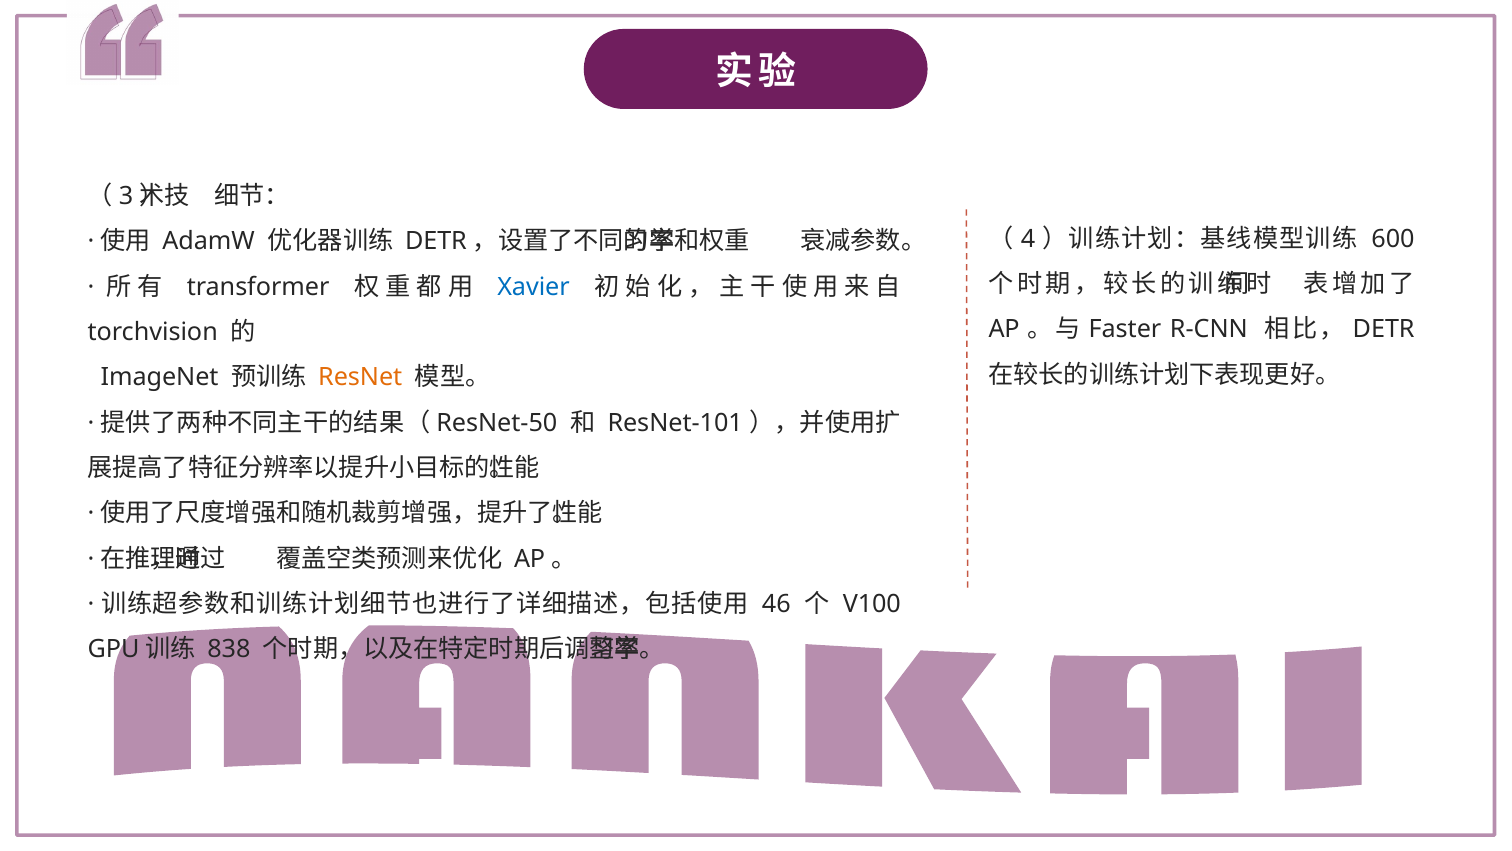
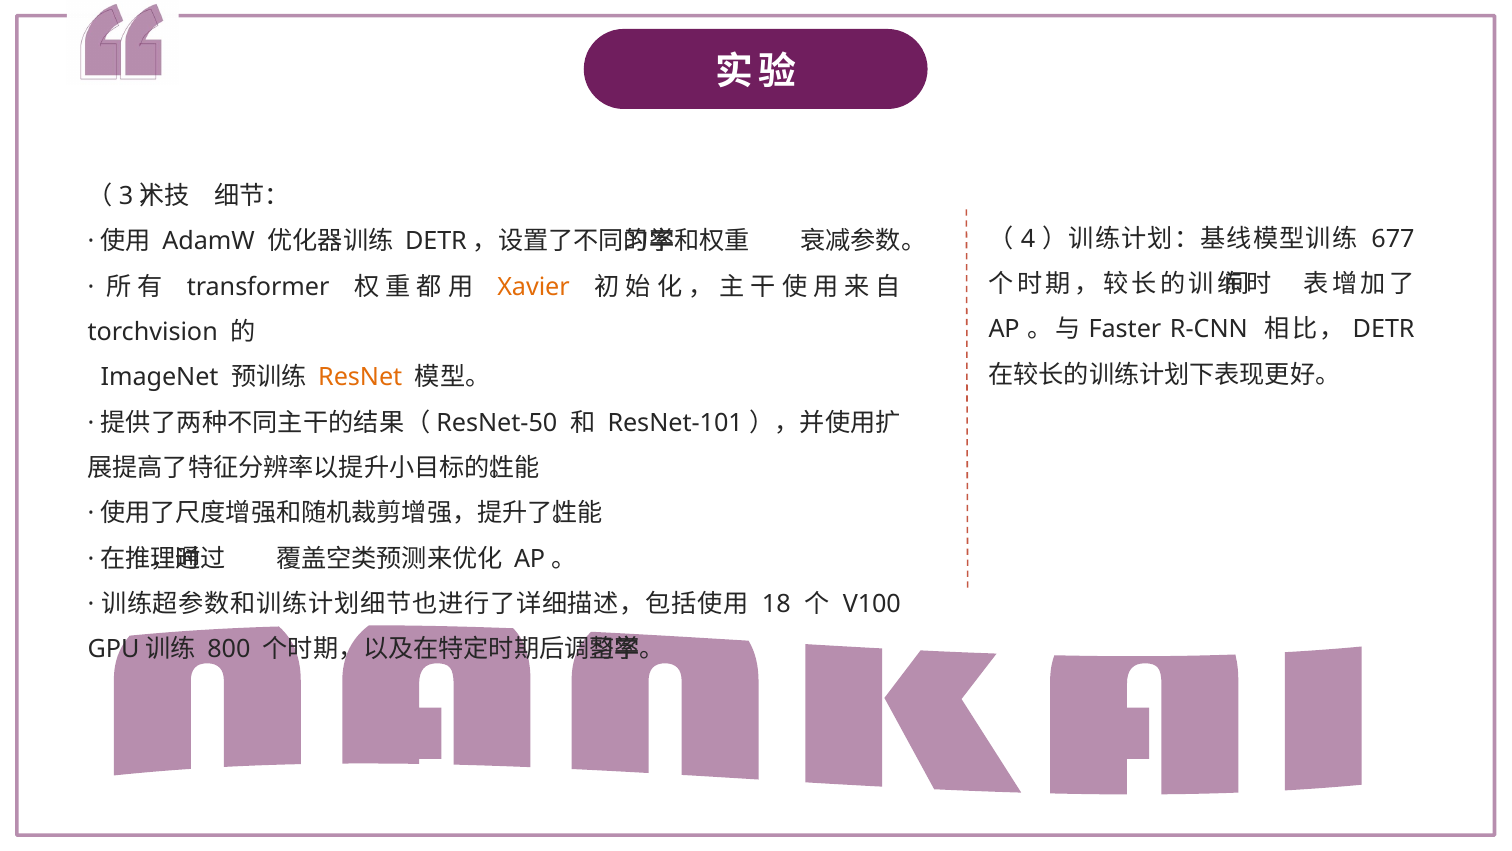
600: 600 -> 677
Xavier colour: blue -> orange
46: 46 -> 18
838: 838 -> 800
